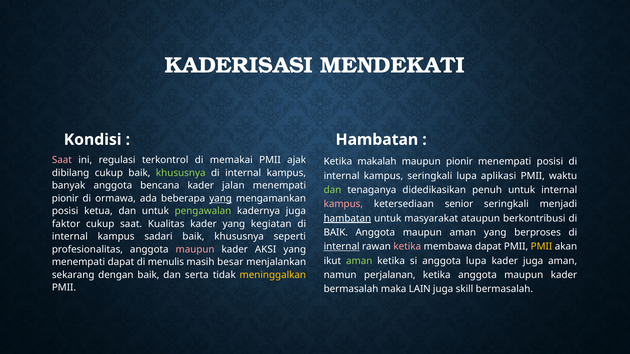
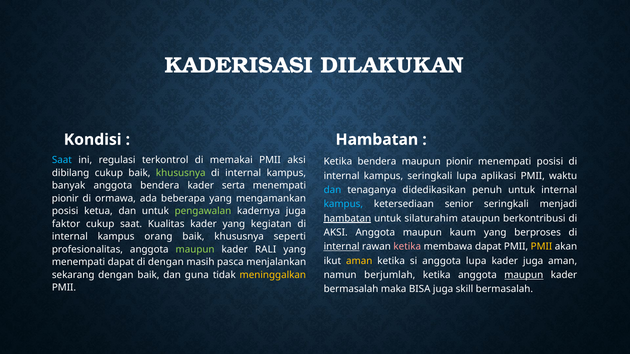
MENDEKATI: MENDEKATI -> DILAKUKAN
Saat at (62, 160) colour: pink -> light blue
PMII ajak: ajak -> aksi
Ketika makalah: makalah -> bendera
anggota bencana: bencana -> bendera
jalan: jalan -> serta
dan at (332, 190) colour: light green -> light blue
yang at (221, 199) underline: present -> none
kampus at (343, 204) colour: pink -> light blue
masyarakat: masyarakat -> silaturahim
BAIK at (336, 233): BAIK -> AKSI
maupun aman: aman -> kaum
sadari: sadari -> orang
maupun at (195, 250) colour: pink -> light green
AKSI: AKSI -> RALI
aman at (359, 261) colour: light green -> yellow
di menulis: menulis -> dengan
besar: besar -> pasca
serta: serta -> guna
perjalanan: perjalanan -> berjumlah
maupun at (524, 275) underline: none -> present
LAIN: LAIN -> BISA
